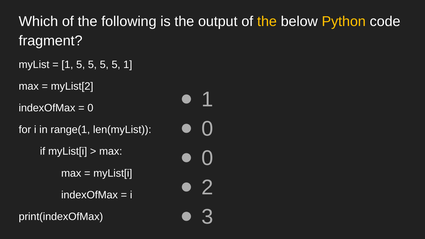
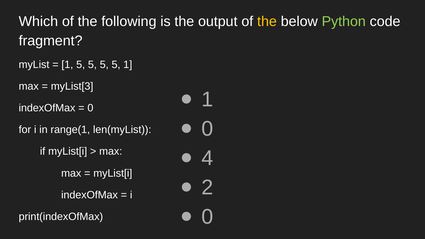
Python colour: yellow -> light green
myList[2: myList[2 -> myList[3
0 at (207, 158): 0 -> 4
3 at (207, 217): 3 -> 0
